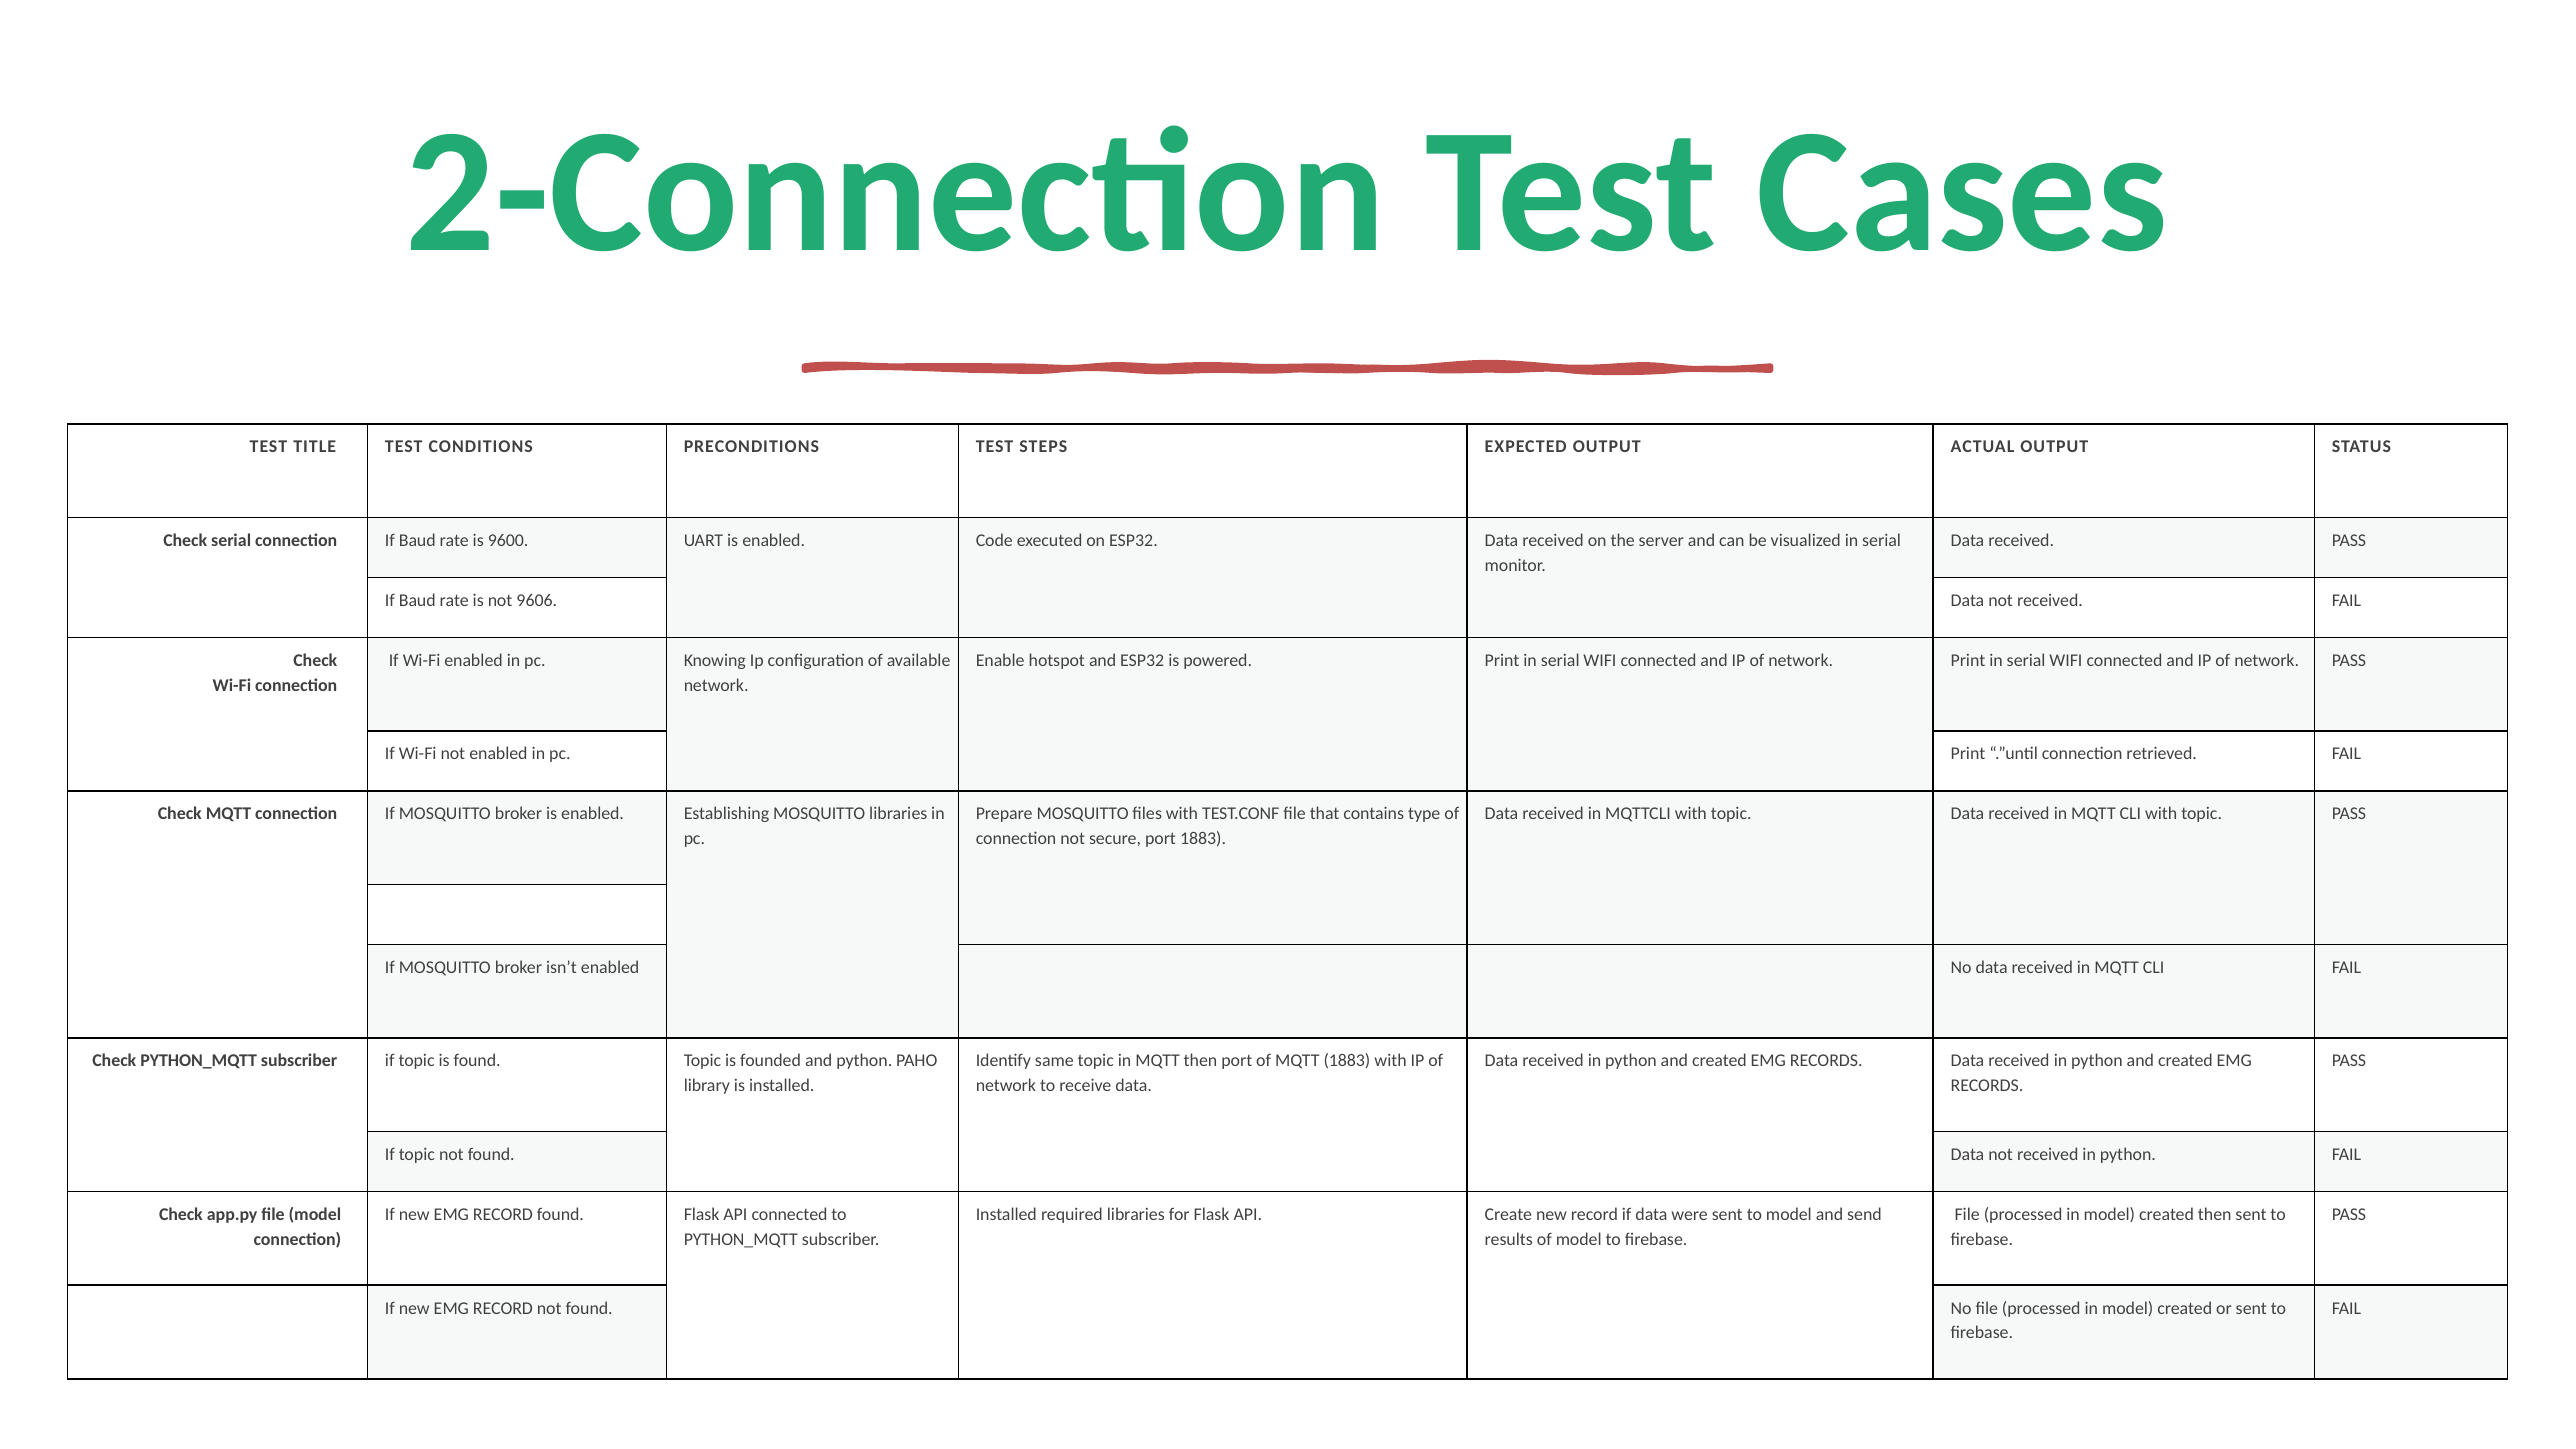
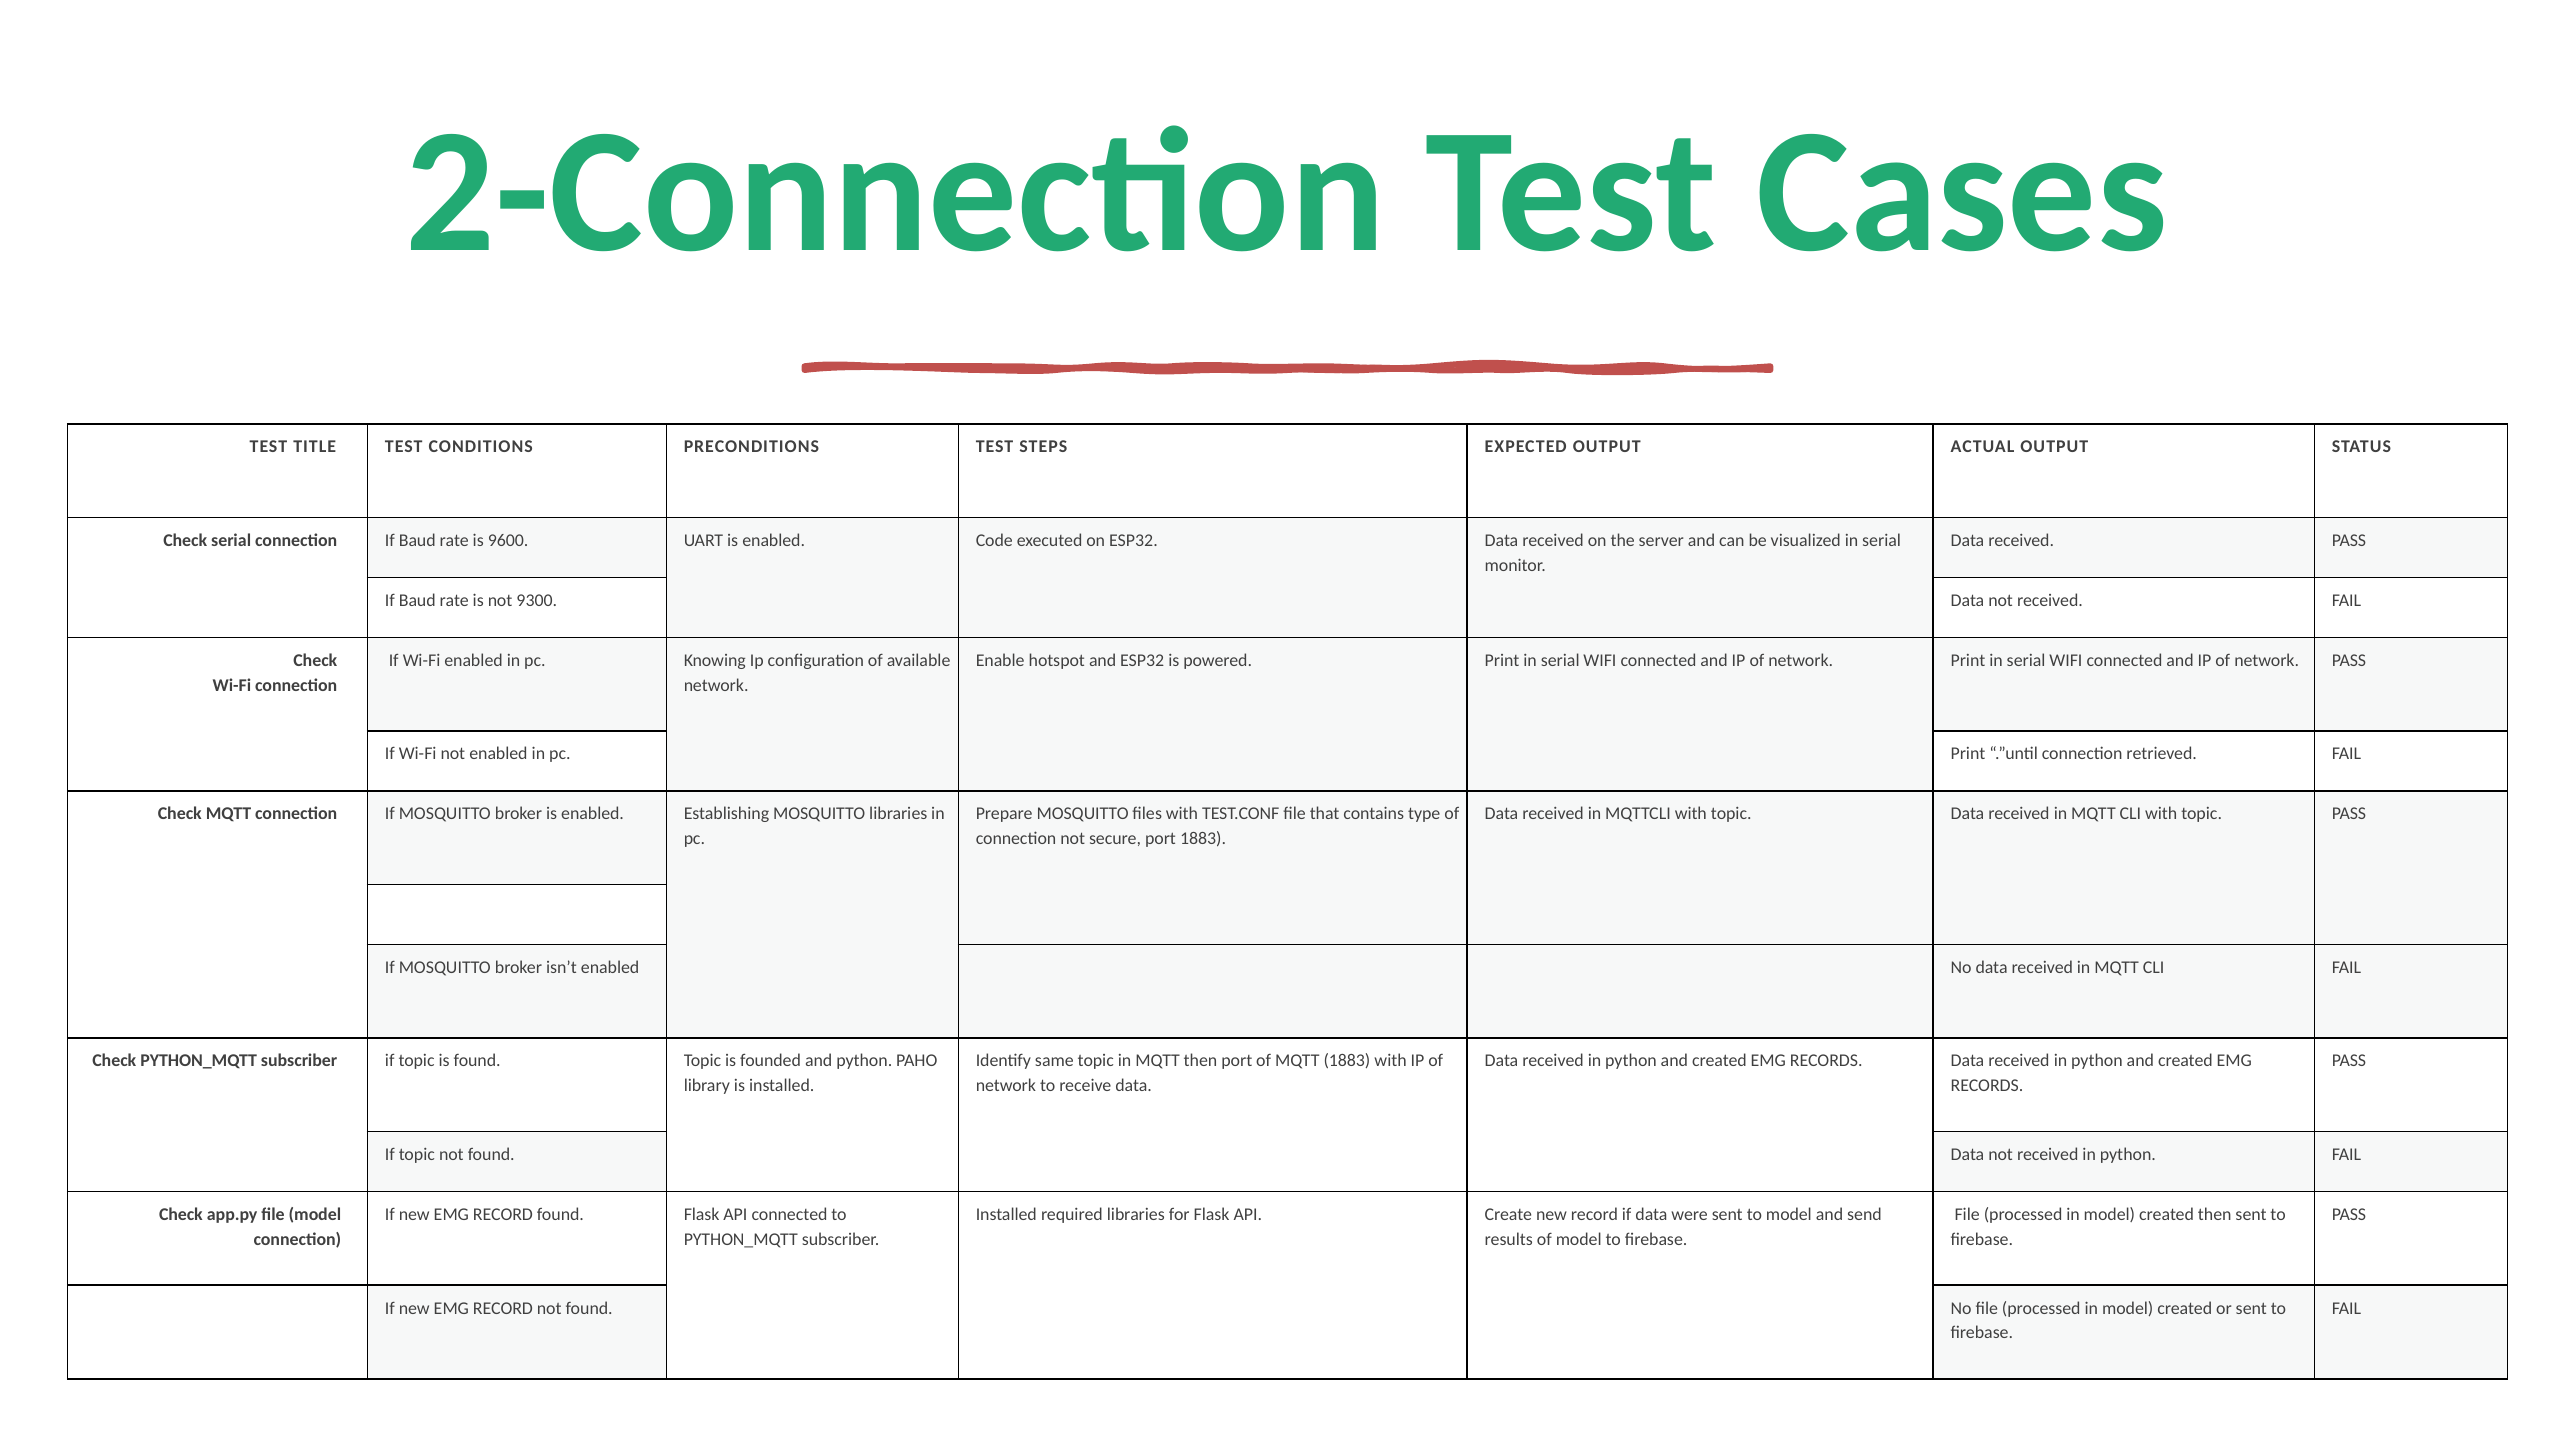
9606: 9606 -> 9300
